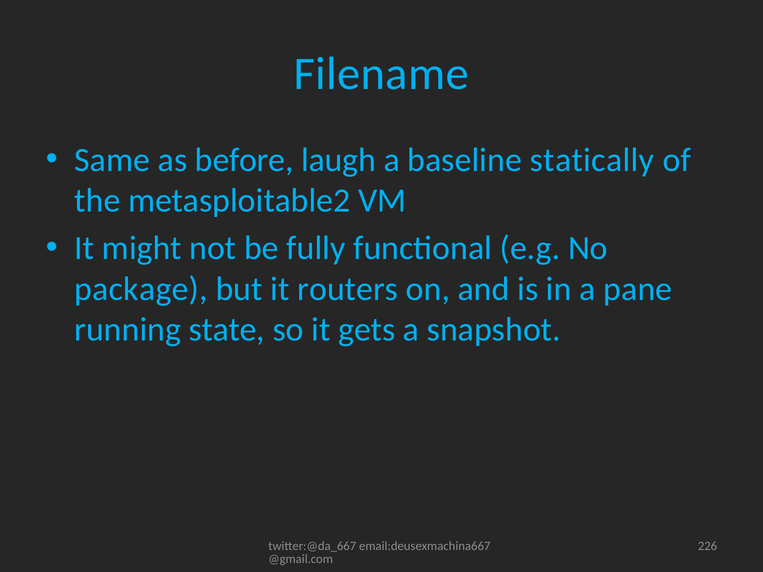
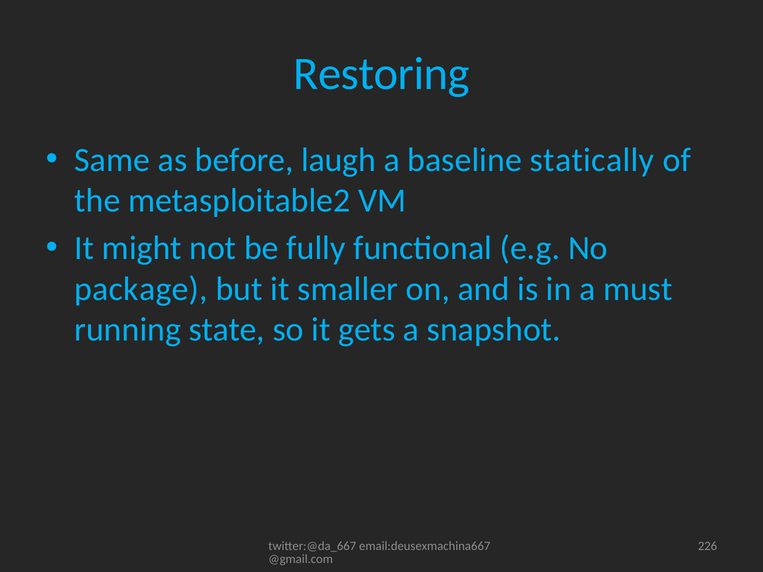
Filename: Filename -> Restoring
routers: routers -> smaller
pane: pane -> must
